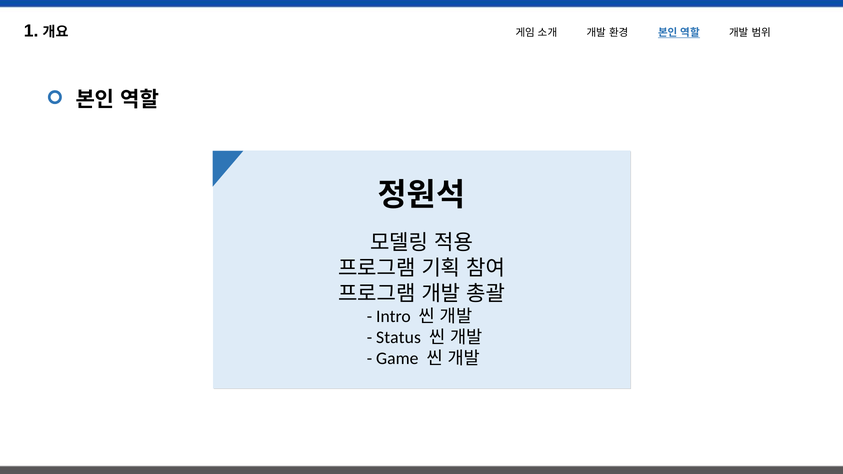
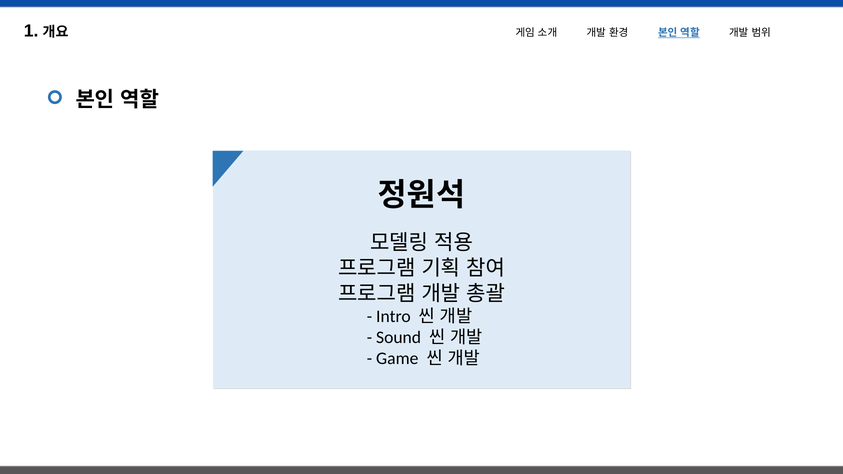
Status: Status -> Sound
